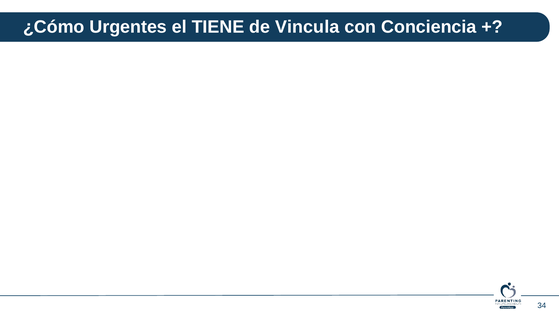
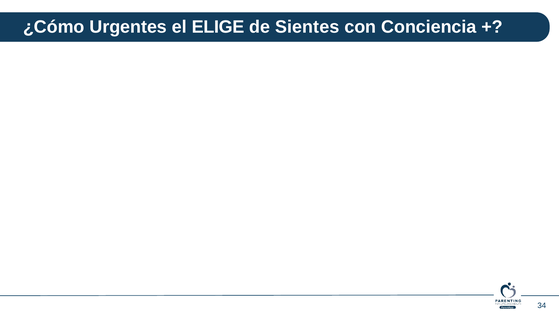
TIENE: TIENE -> ELIGE
Vincula: Vincula -> Sientes
